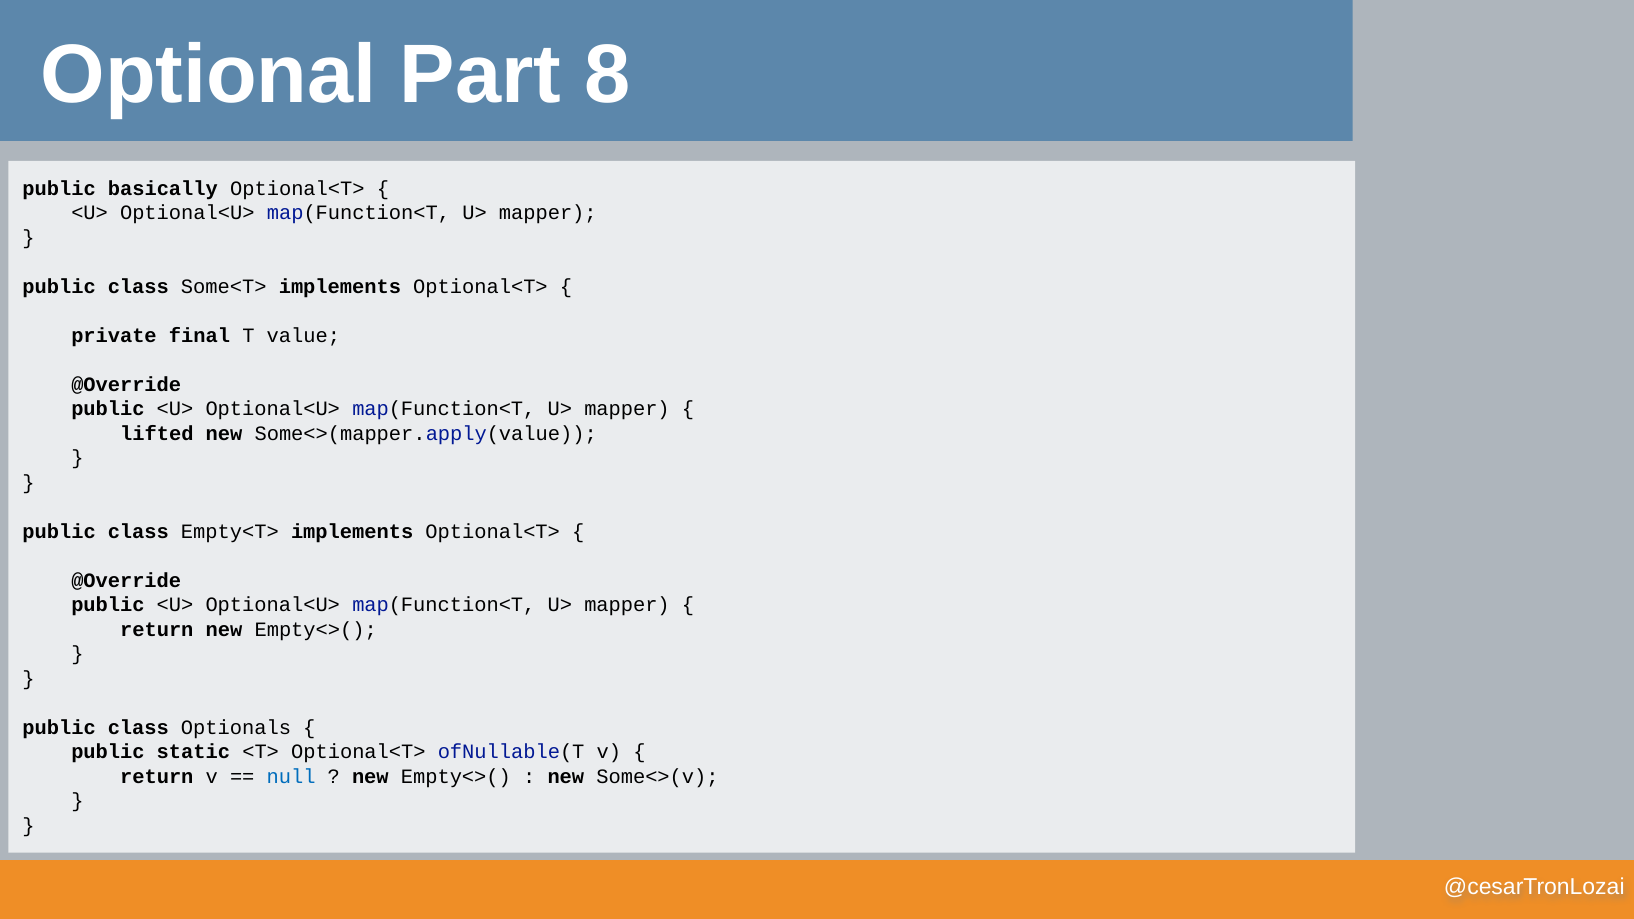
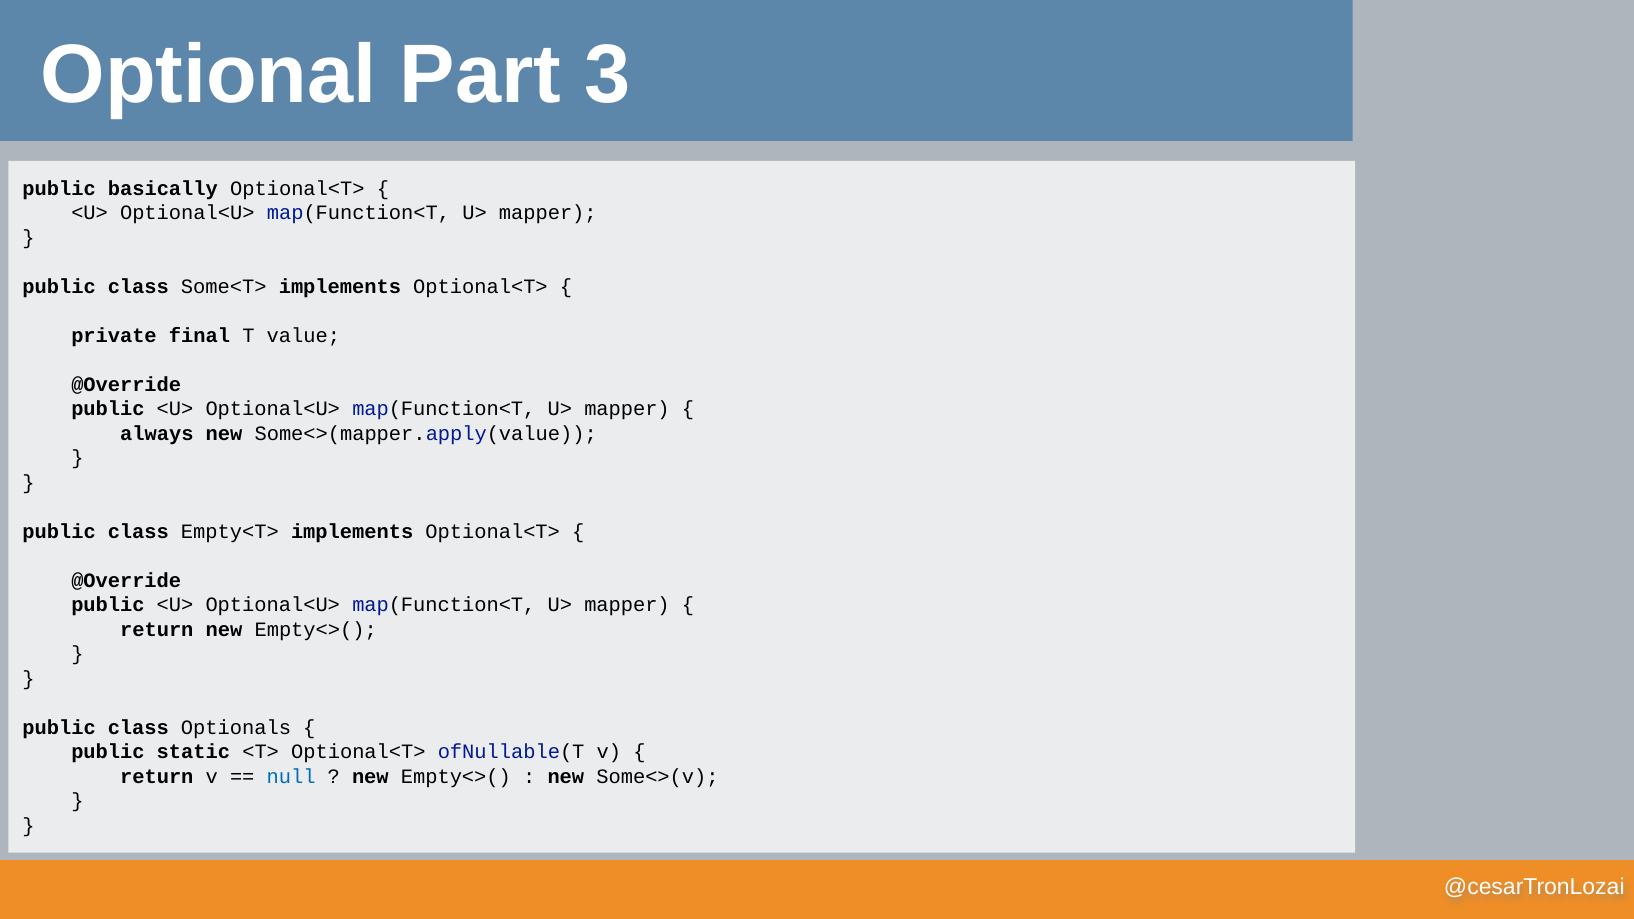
8: 8 -> 3
lifted: lifted -> always
